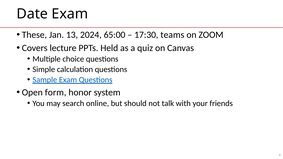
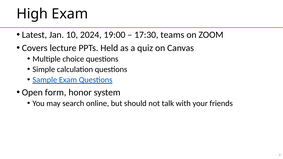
Date: Date -> High
These: These -> Latest
13: 13 -> 10
65:00: 65:00 -> 19:00
